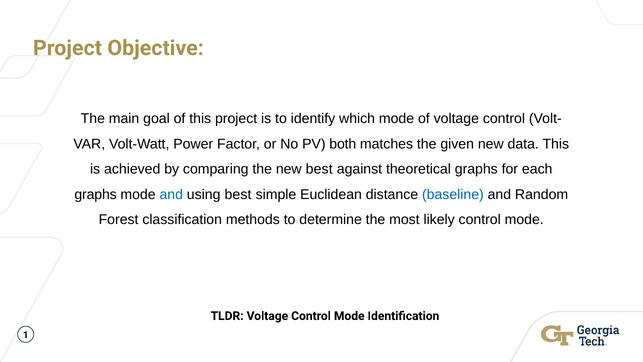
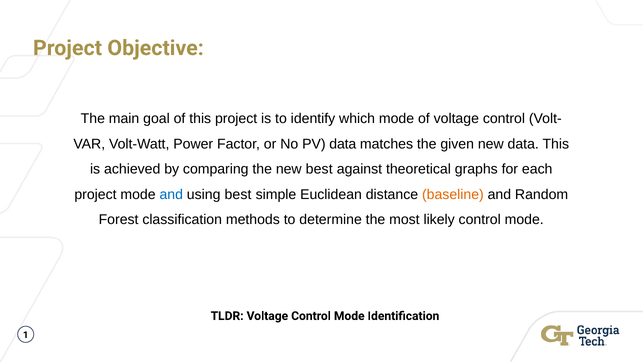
PV both: both -> data
graphs at (96, 194): graphs -> project
baseline colour: blue -> orange
